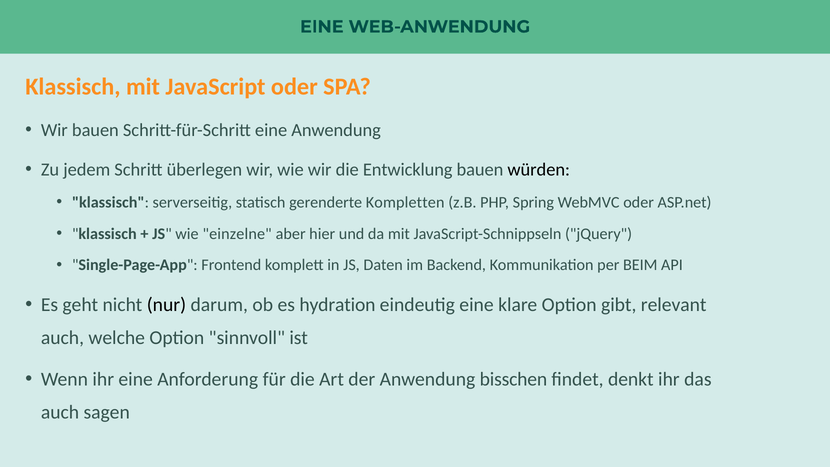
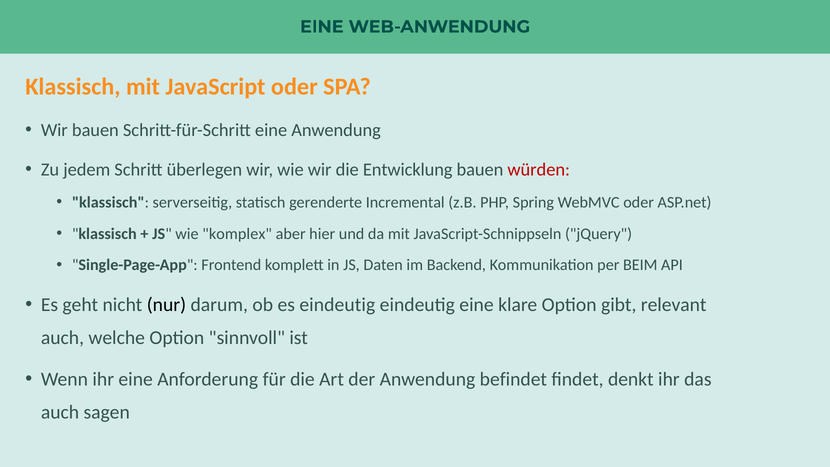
würden colour: black -> red
Kompletten: Kompletten -> Incremental
einzelne: einzelne -> komplex
es hydration: hydration -> eindeutig
bisschen: bisschen -> befindet
